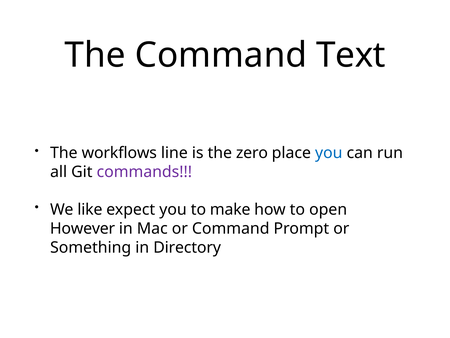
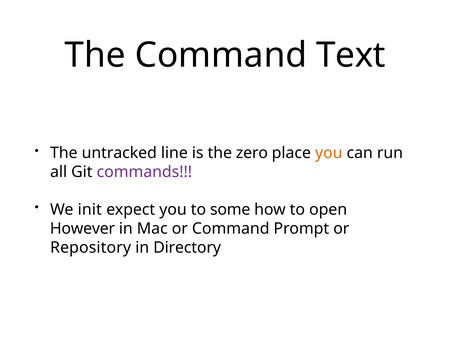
workflows: workflows -> untracked
you at (329, 153) colour: blue -> orange
like: like -> init
make: make -> some
Something: Something -> Repository
